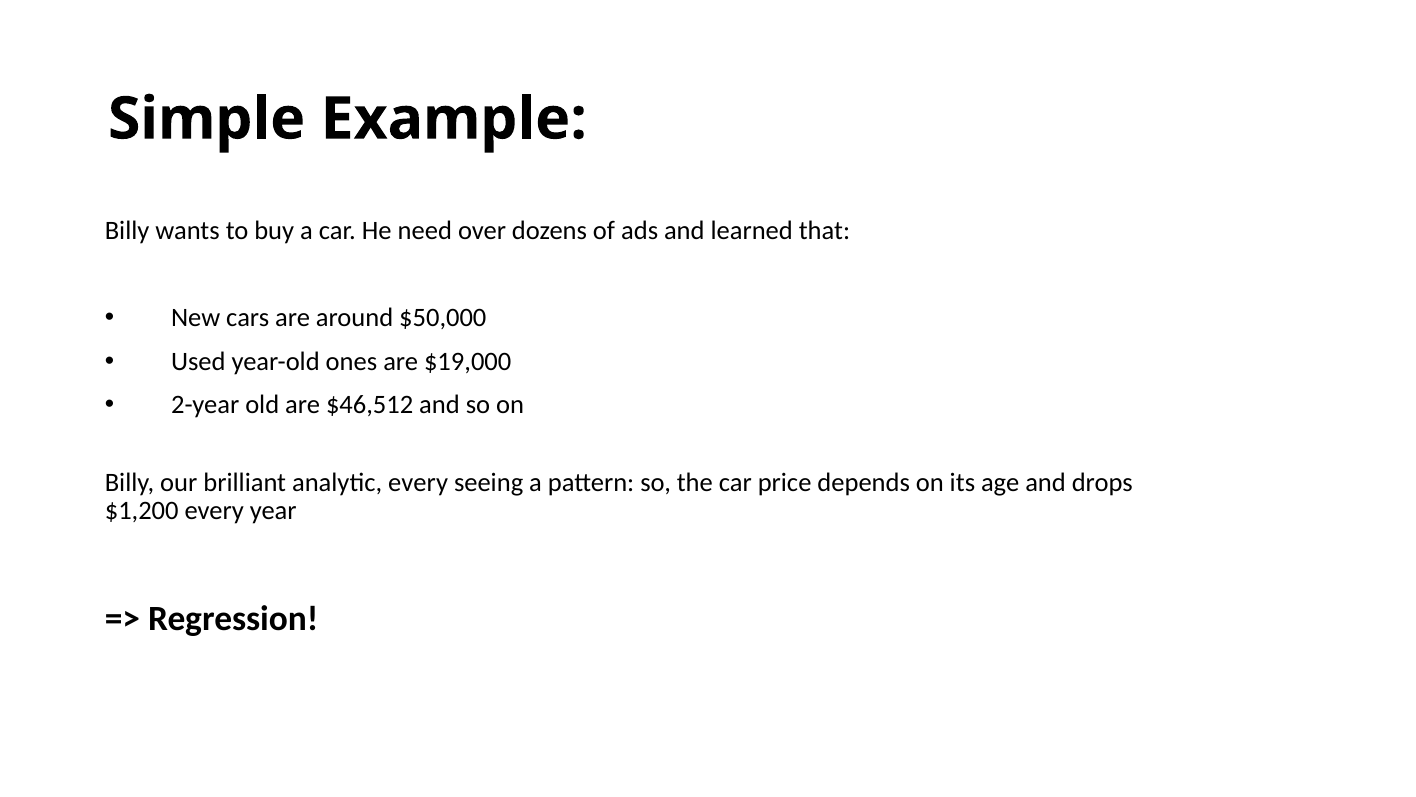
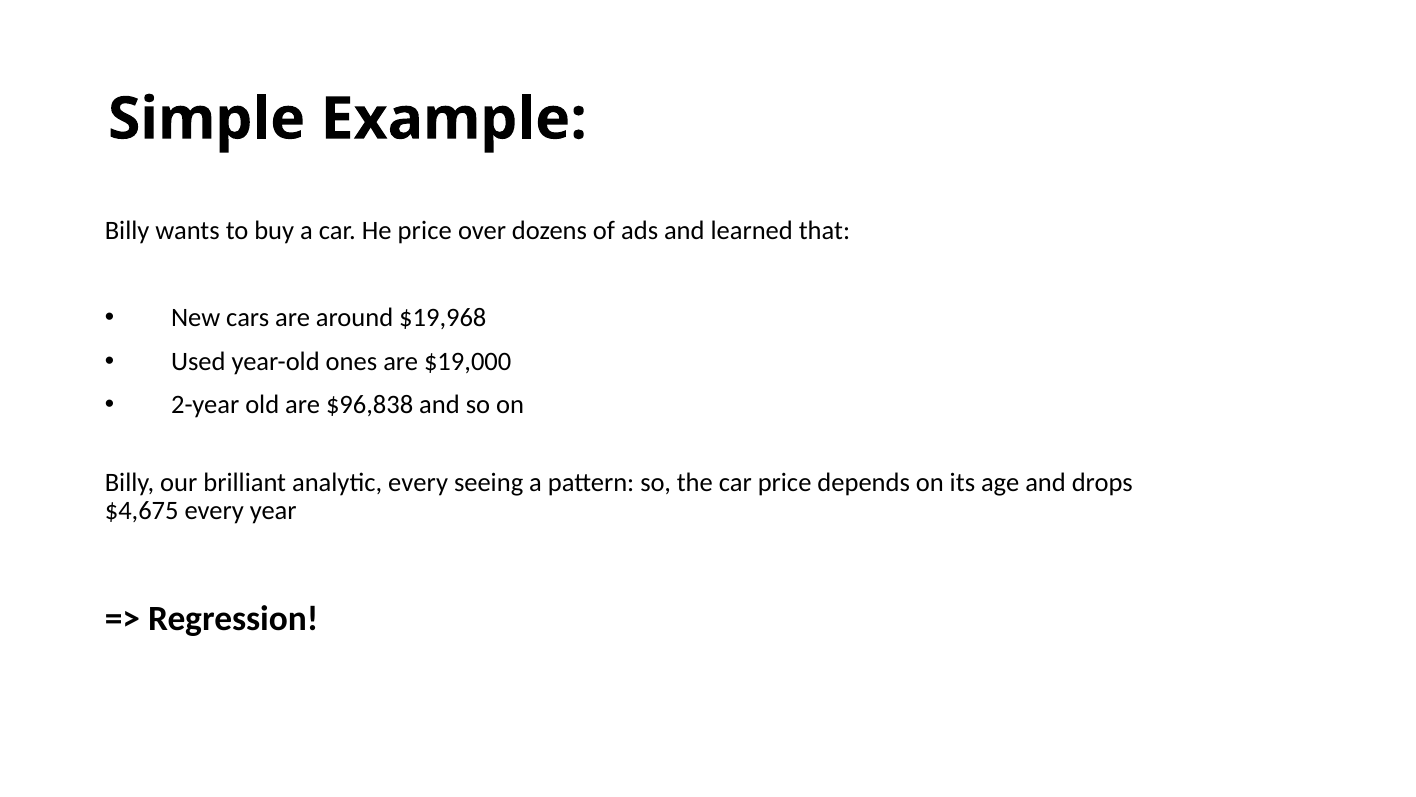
He need: need -> price
$50,000: $50,000 -> $19,968
$46,512: $46,512 -> $96,838
$1,200: $1,200 -> $4,675
